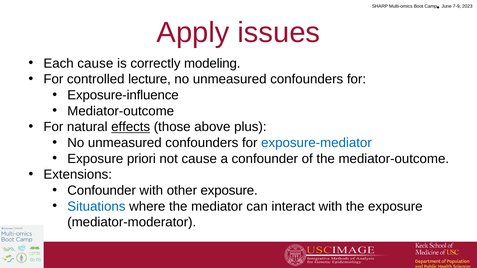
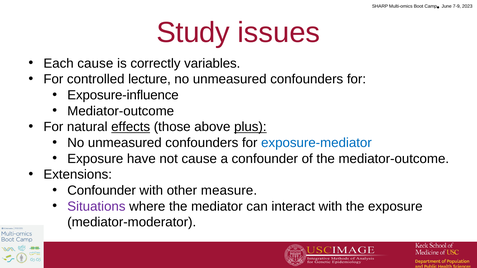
Apply: Apply -> Study
modeling: modeling -> variables
plus underline: none -> present
priori: priori -> have
other exposure: exposure -> measure
Situations colour: blue -> purple
